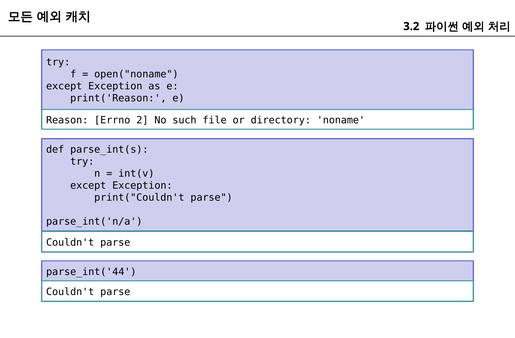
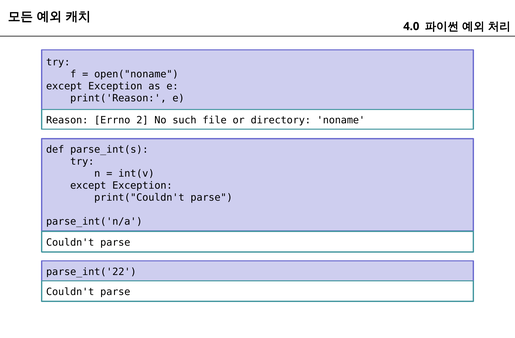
3.2: 3.2 -> 4.0
parse_int('44: parse_int('44 -> parse_int('22
